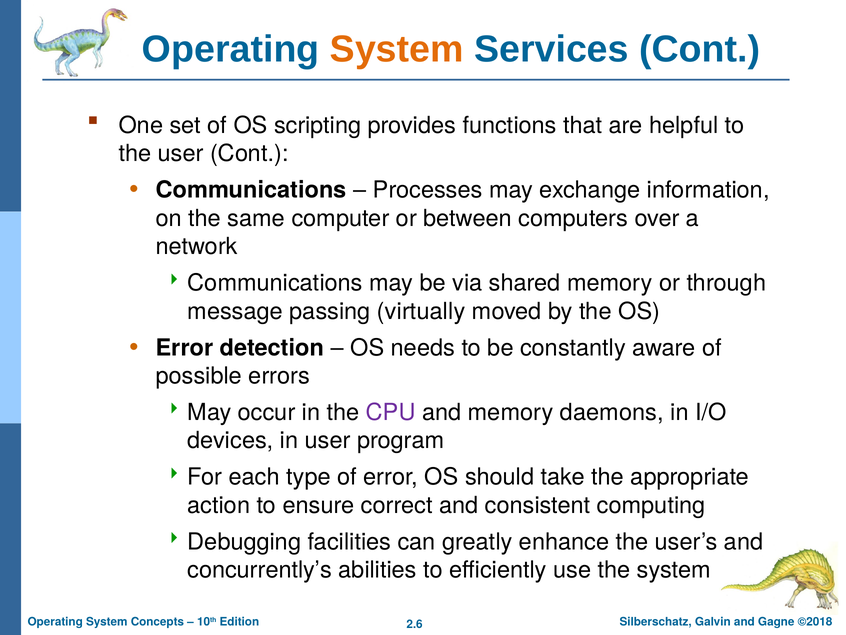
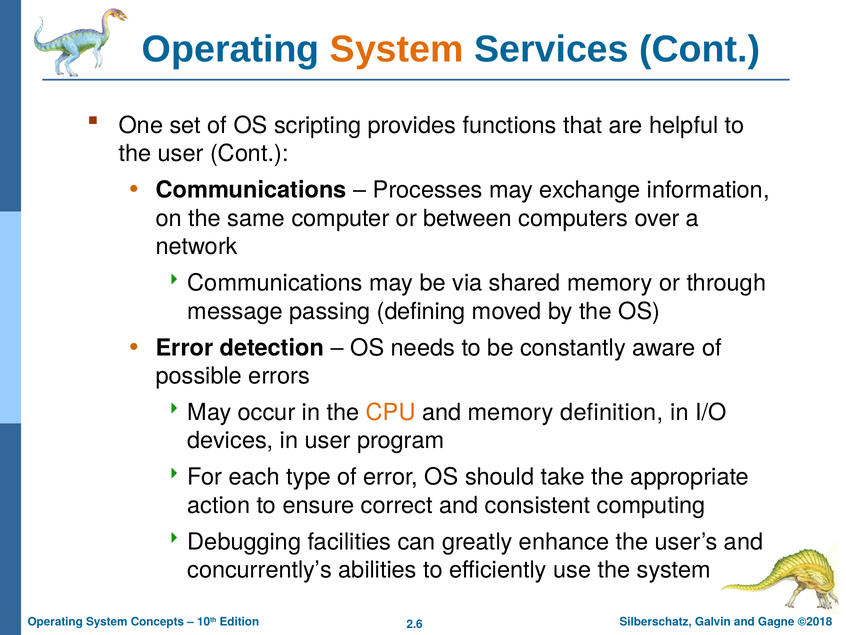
virtually: virtually -> defining
CPU colour: purple -> orange
daemons: daemons -> definition
